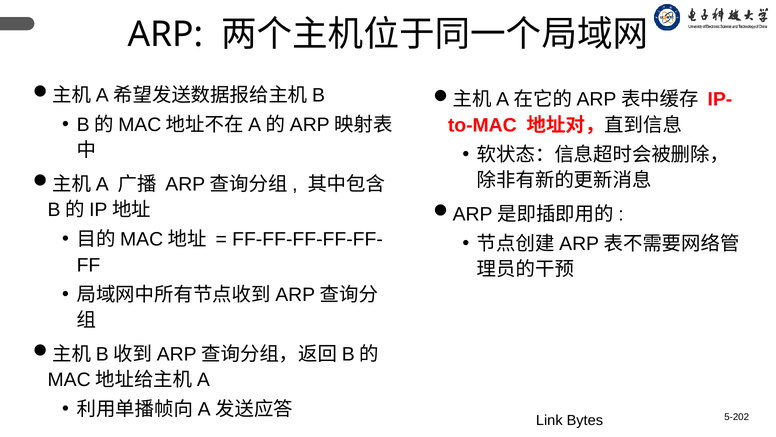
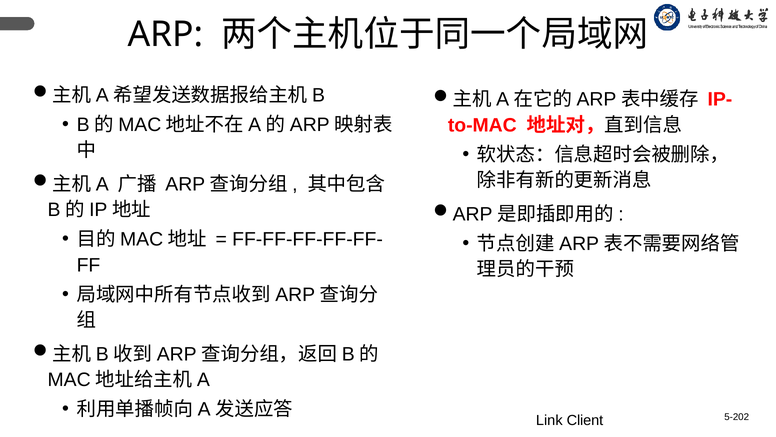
Bytes: Bytes -> Client
